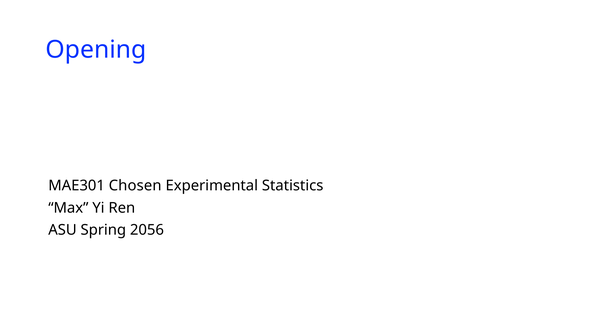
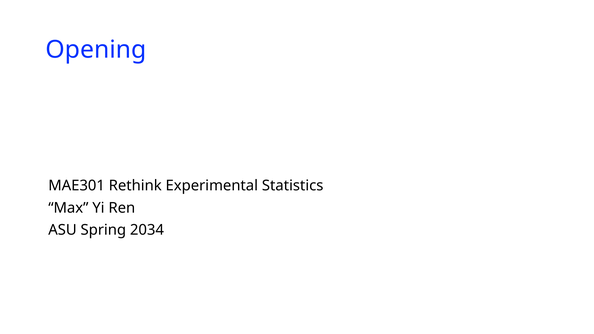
Chosen: Chosen -> Rethink
2056: 2056 -> 2034
